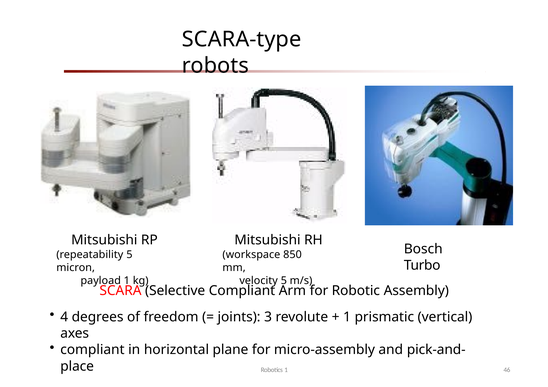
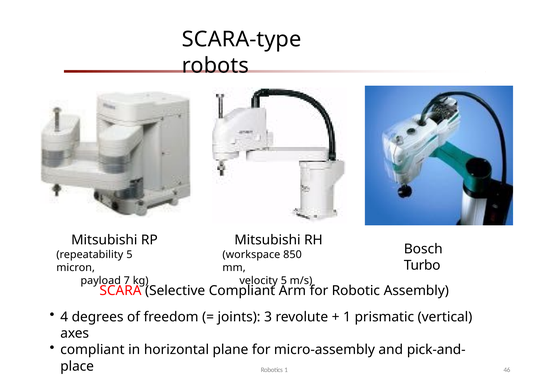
payload 1: 1 -> 7
